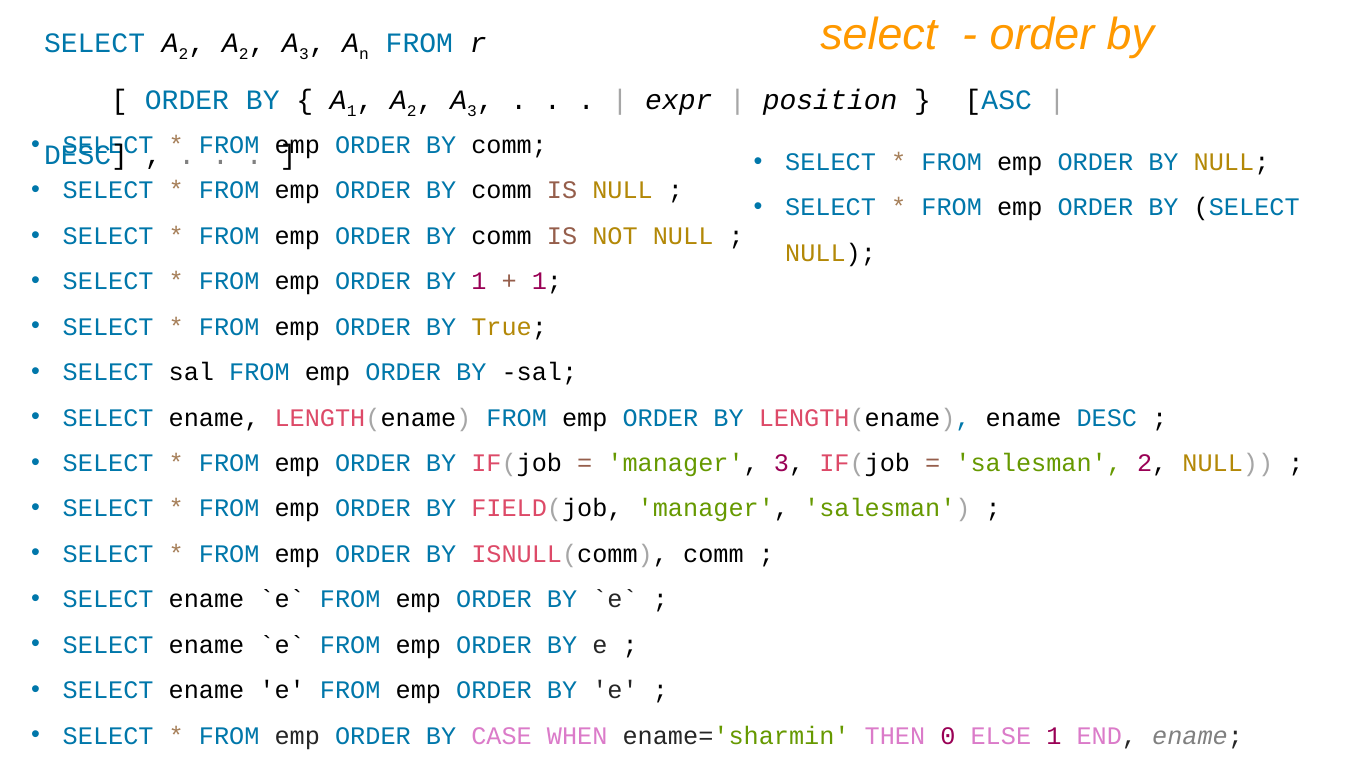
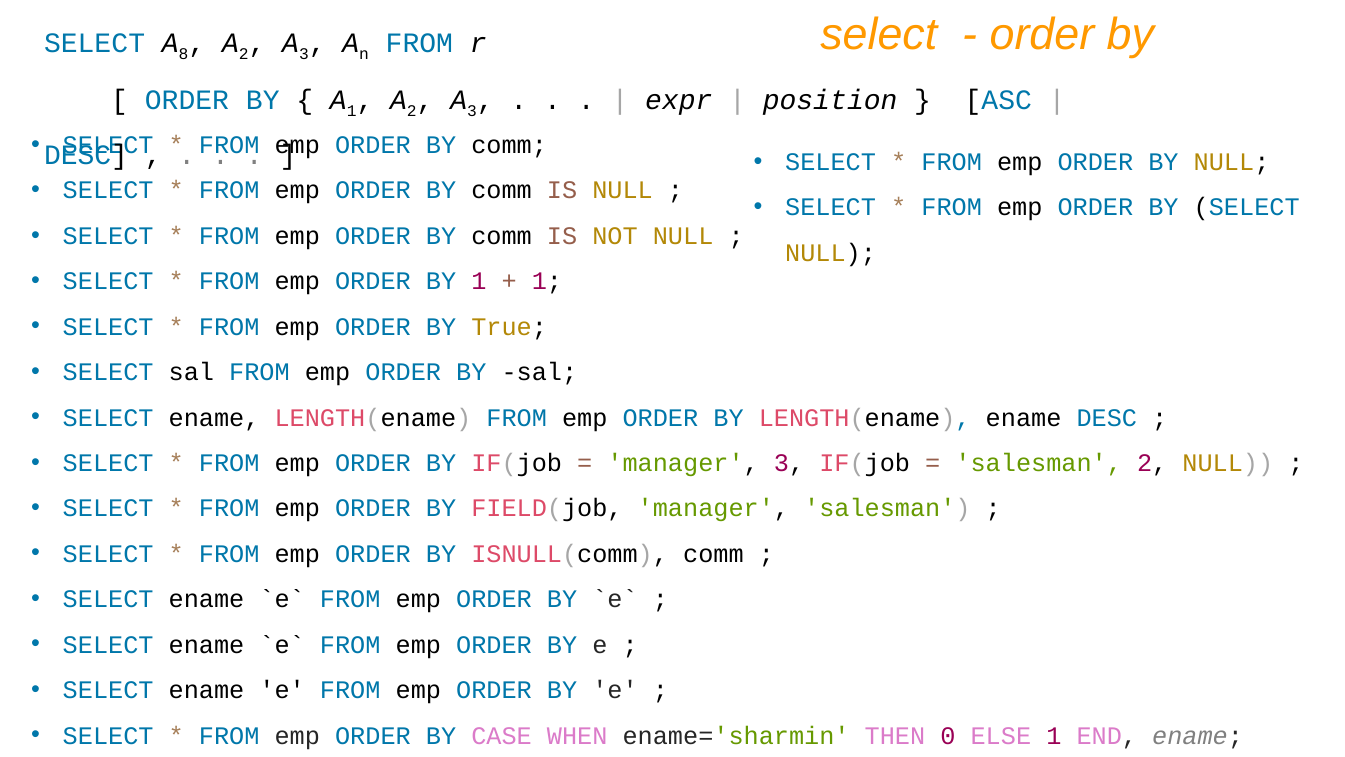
2 at (184, 54): 2 -> 8
